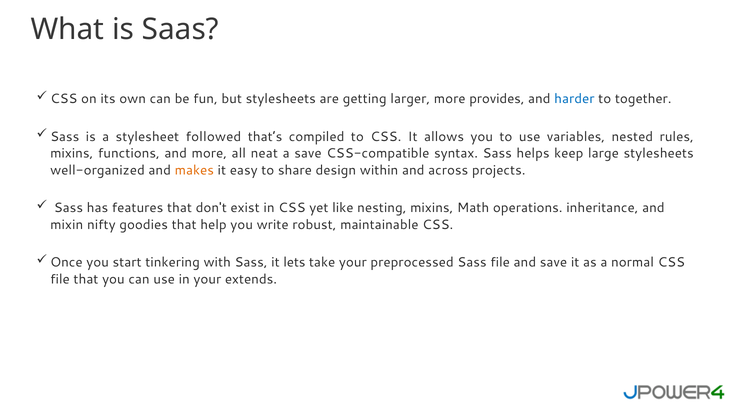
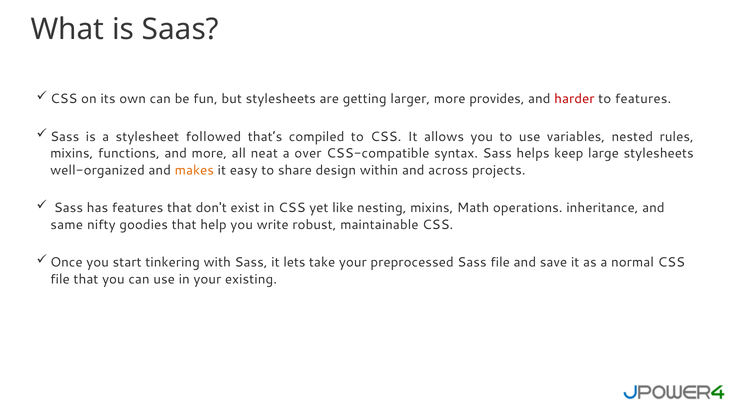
harder colour: blue -> red
to together: together -> features
a save: save -> over
mixin: mixin -> same
extends: extends -> existing
